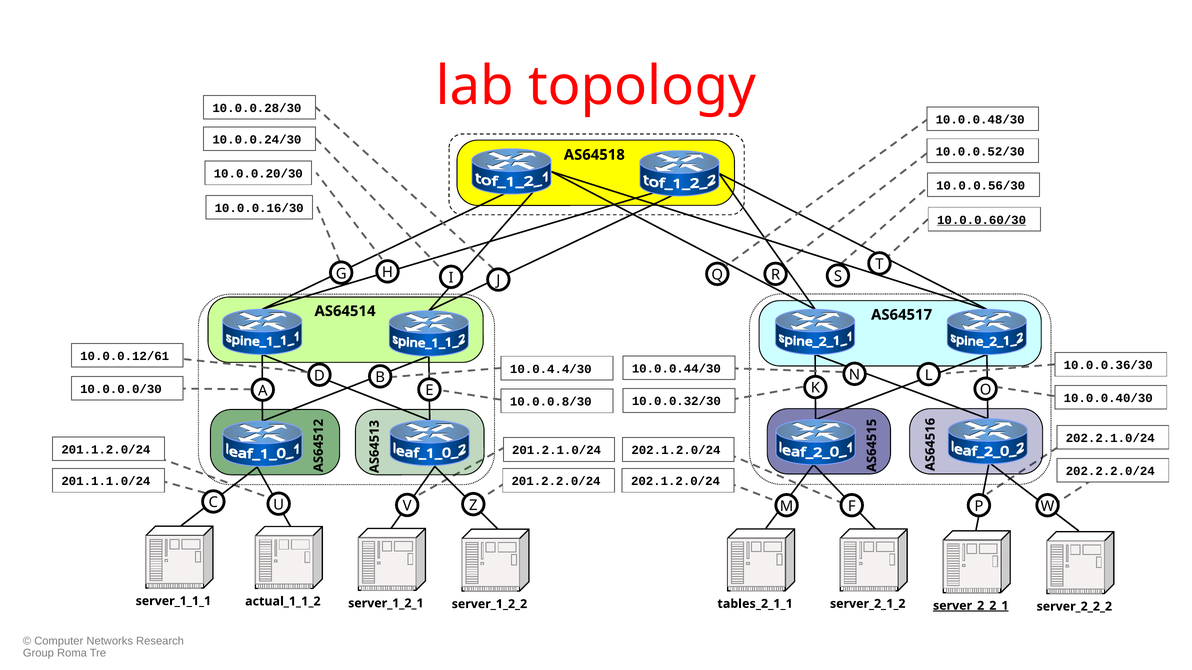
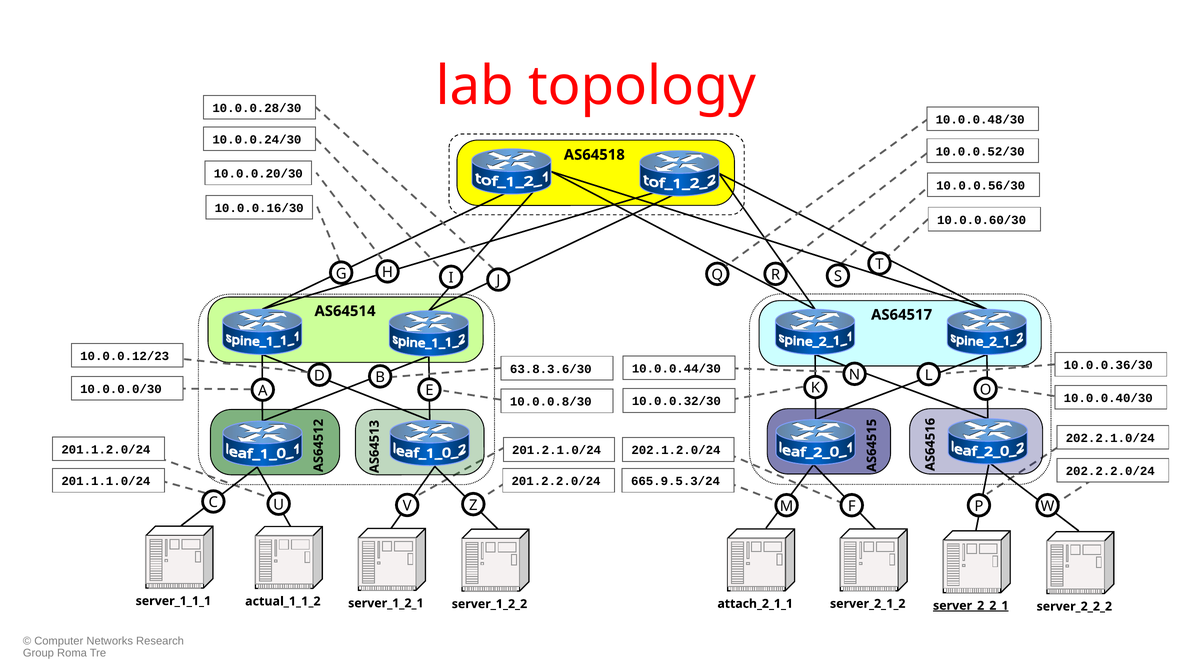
10.0.0.60/30 underline: present -> none
10.0.0.12/61: 10.0.0.12/61 -> 10.0.0.12/23
10.0.4.4/30: 10.0.4.4/30 -> 63.8.3.6/30
202.1.2.0/24 at (676, 482): 202.1.2.0/24 -> 665.9.5.3/24
tables_2_1_1: tables_2_1_1 -> attach_2_1_1
